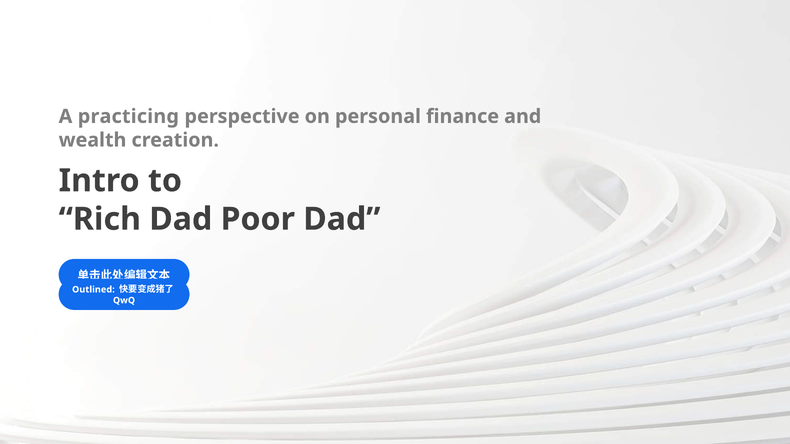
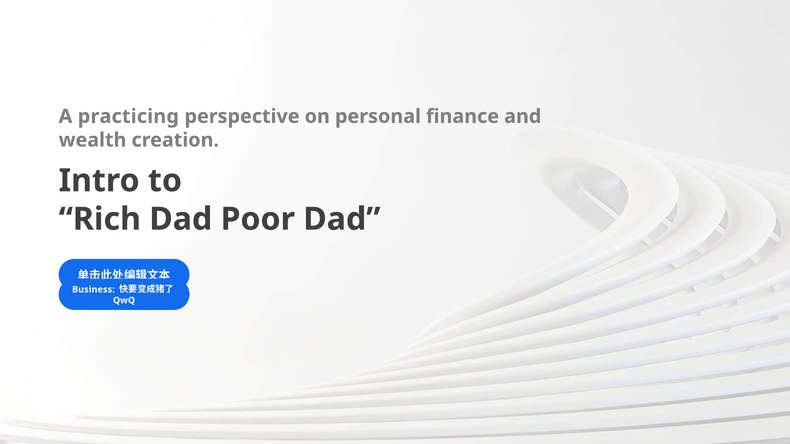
Outlined: Outlined -> Business
